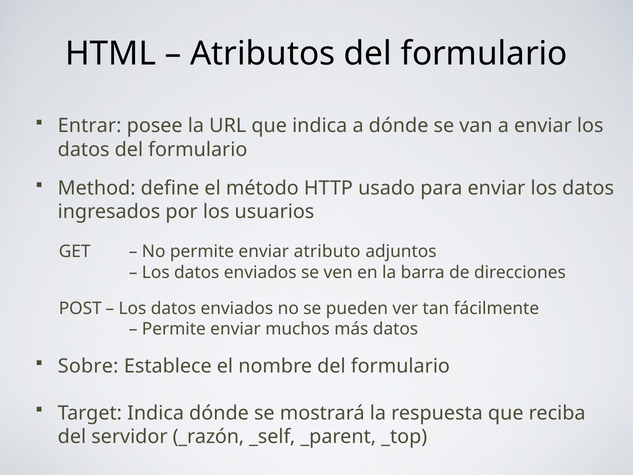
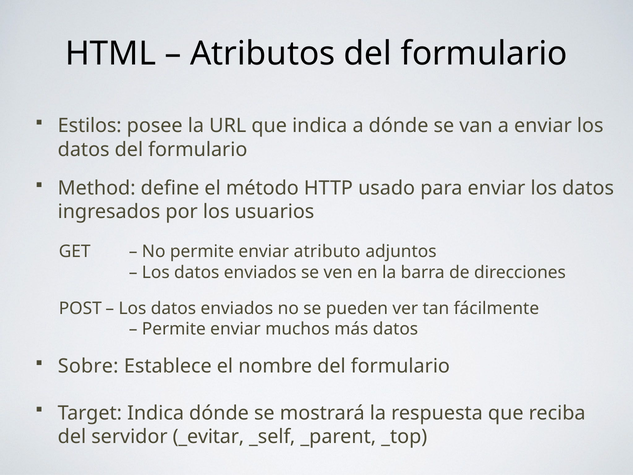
Entrar: Entrar -> Estilos
_razón: _razón -> _evitar
